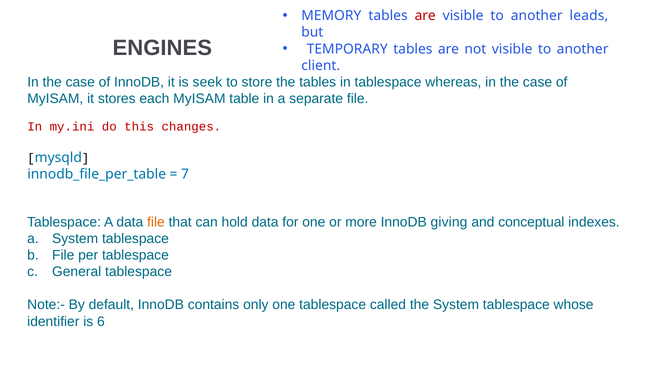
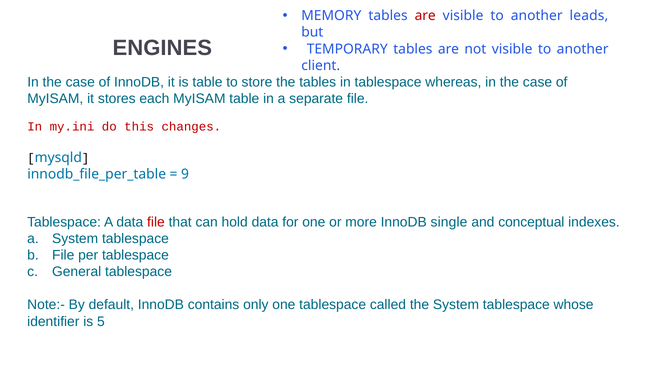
is seek: seek -> table
7: 7 -> 9
file at (156, 222) colour: orange -> red
giving: giving -> single
6: 6 -> 5
